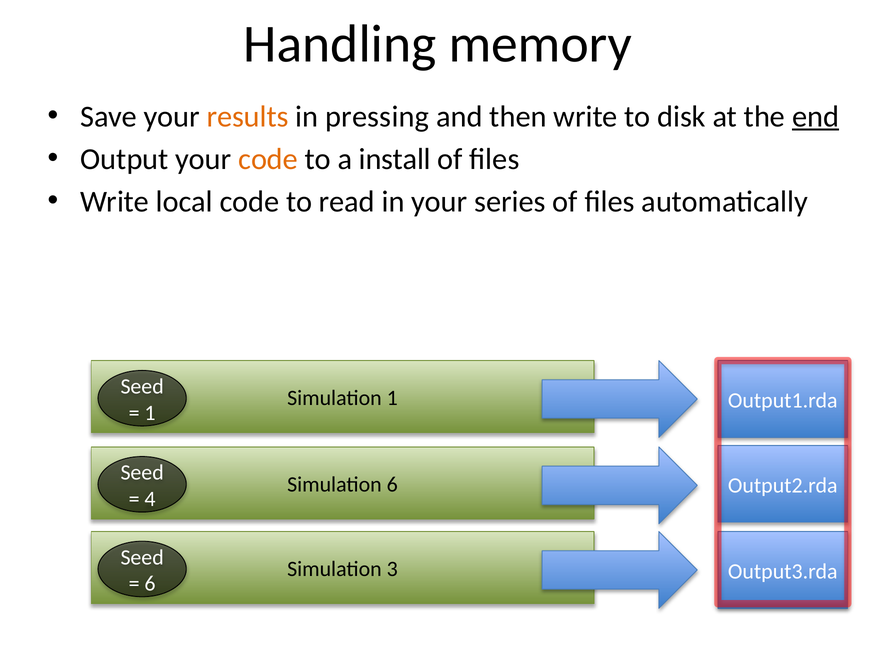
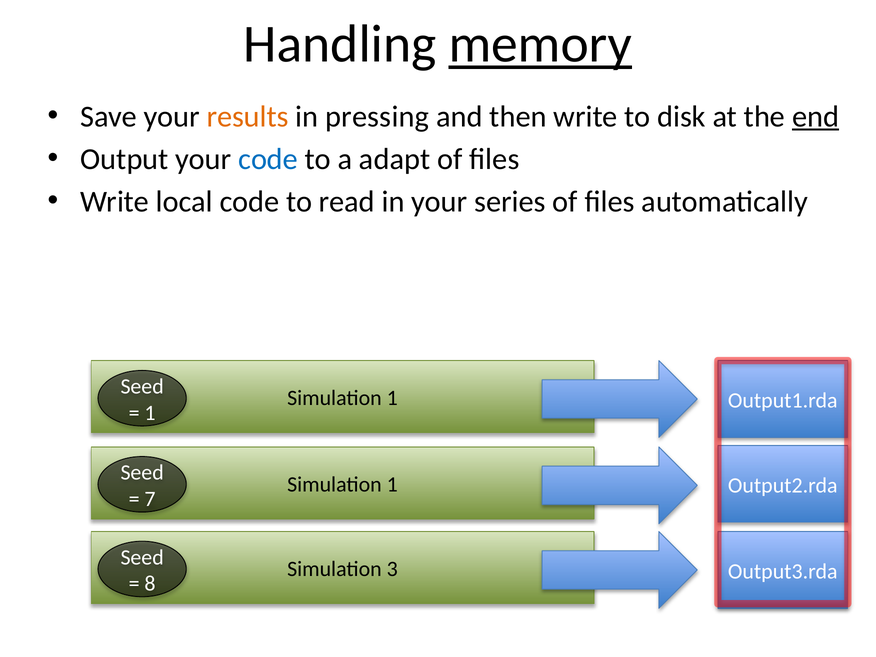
memory underline: none -> present
code at (268, 159) colour: orange -> blue
install: install -> adapt
6 at (392, 485): 6 -> 1
4: 4 -> 7
6 at (150, 584): 6 -> 8
